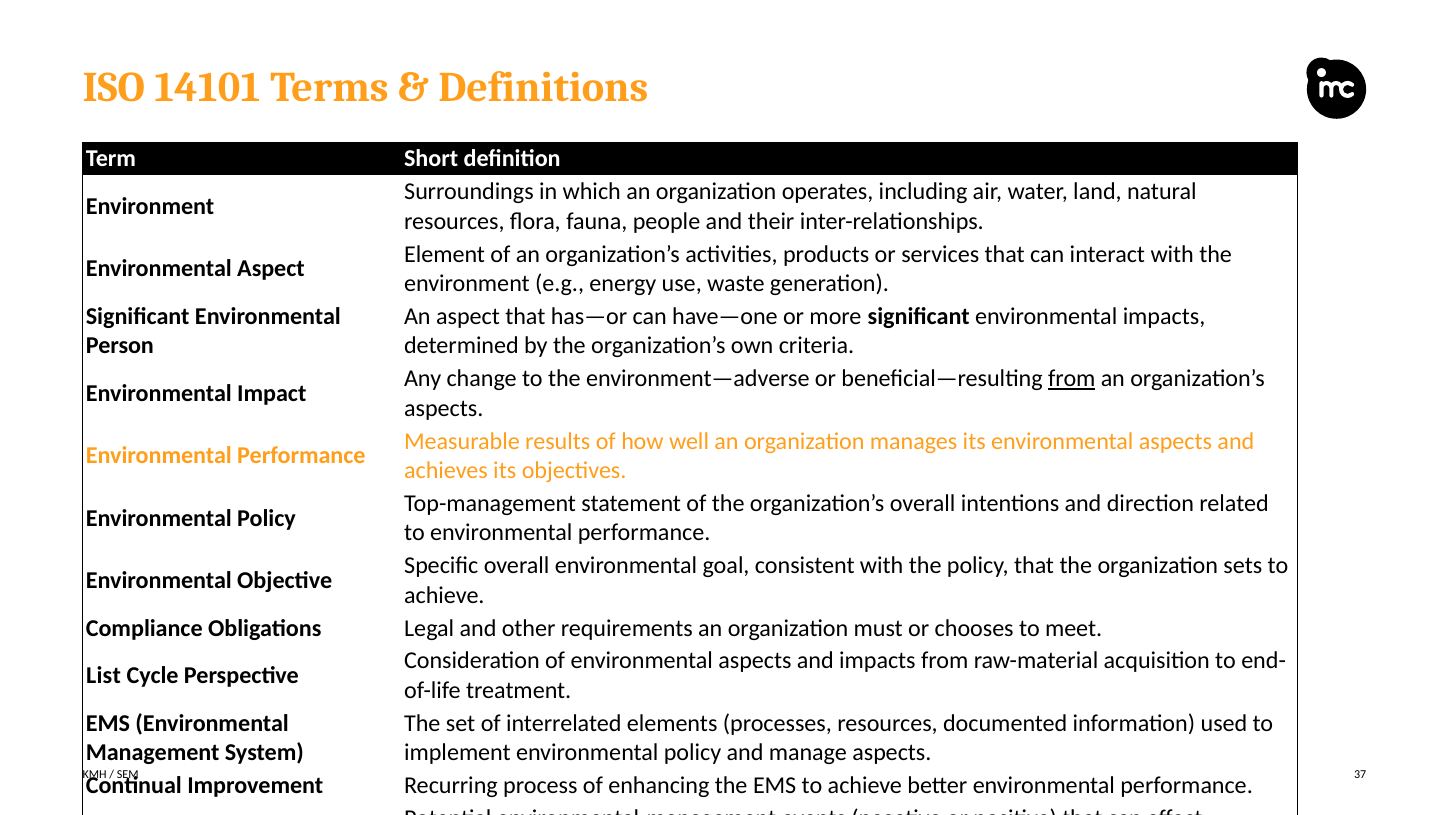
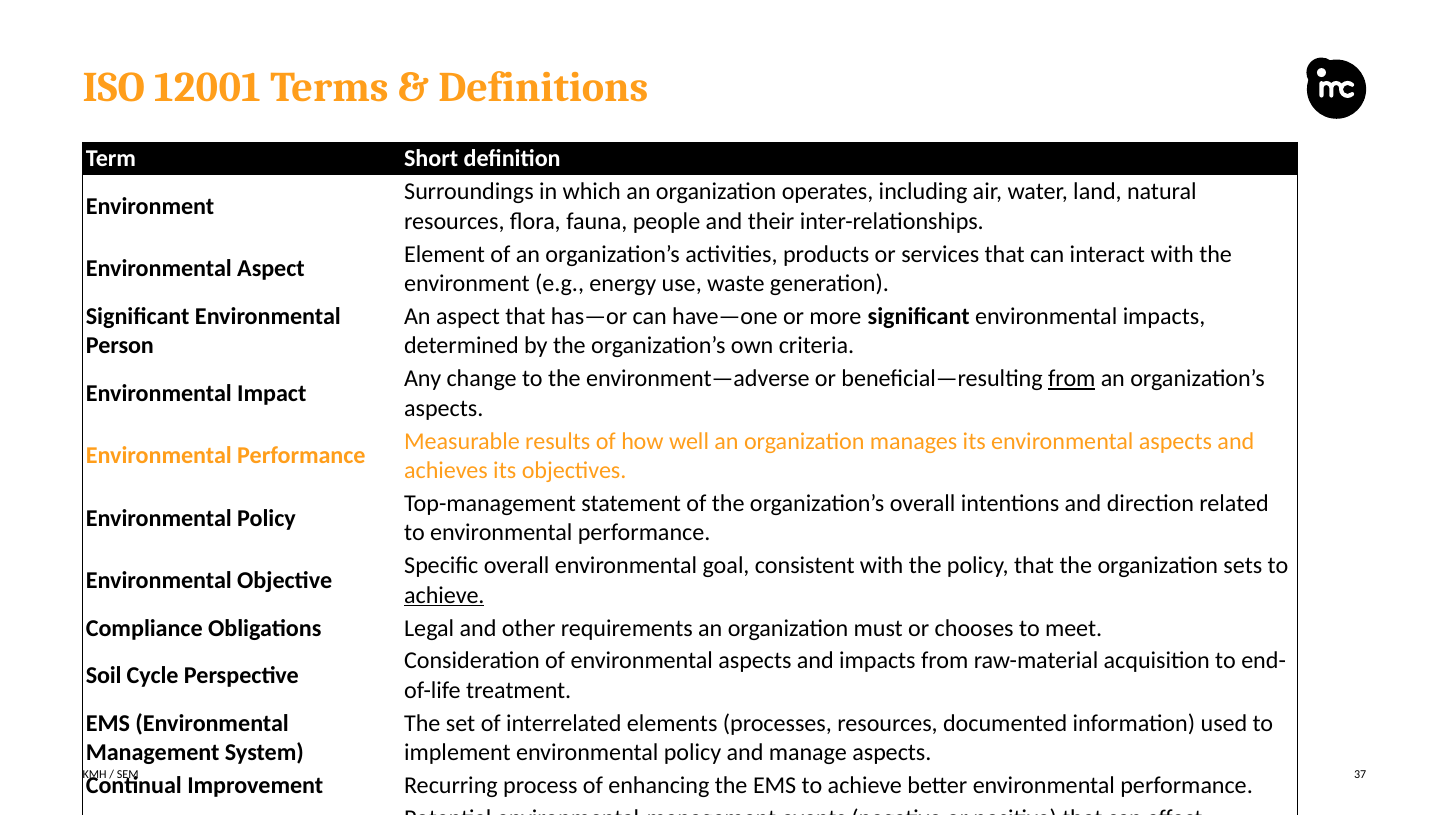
14101: 14101 -> 12001
achieve at (444, 595) underline: none -> present
List: List -> Soil
